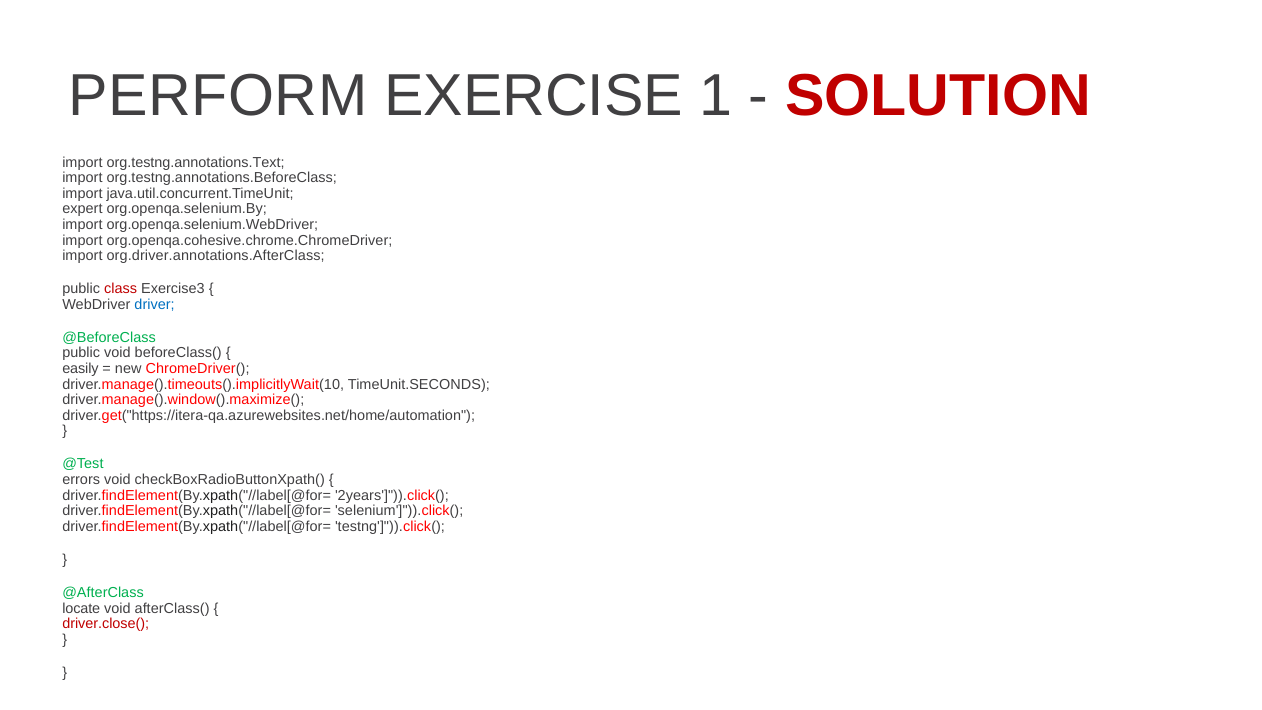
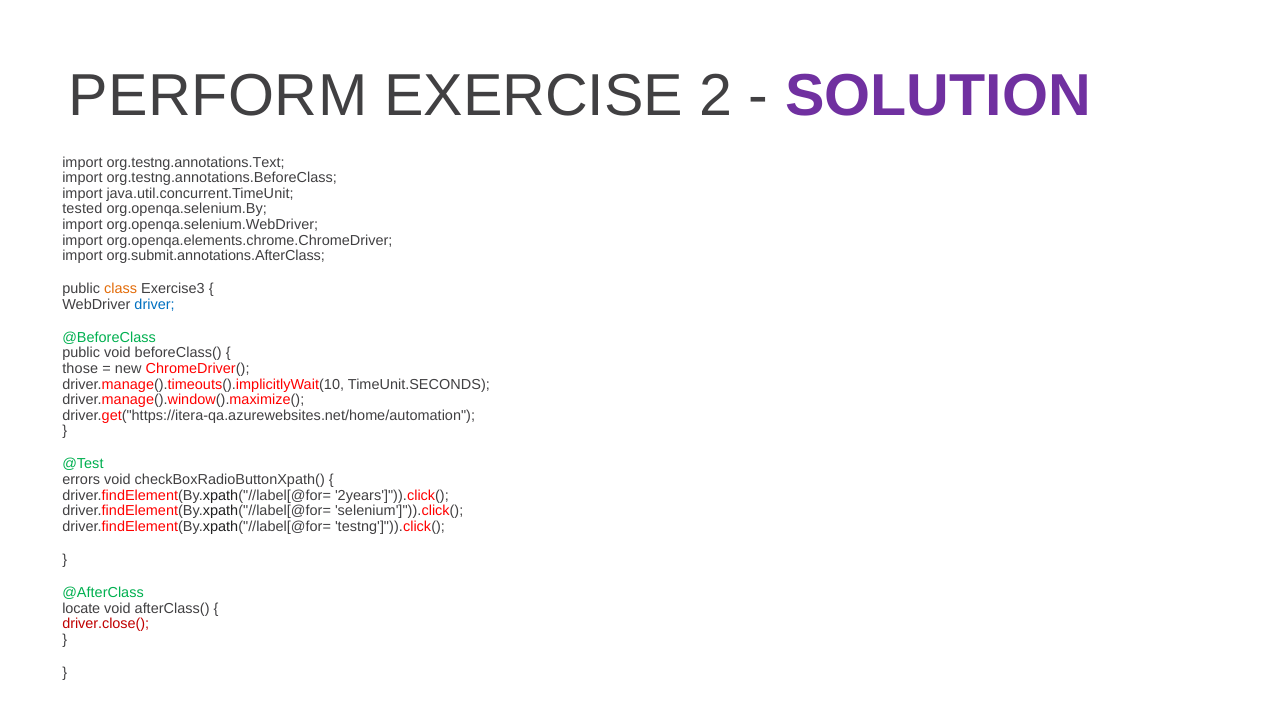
1: 1 -> 2
SOLUTION colour: red -> purple
expert: expert -> tested
org.openqa.cohesive.chrome.ChromeDriver: org.openqa.cohesive.chrome.ChromeDriver -> org.openqa.elements.chrome.ChromeDriver
org.driver.annotations.AfterClass: org.driver.annotations.AfterClass -> org.submit.annotations.AfterClass
class colour: red -> orange
easily: easily -> those
